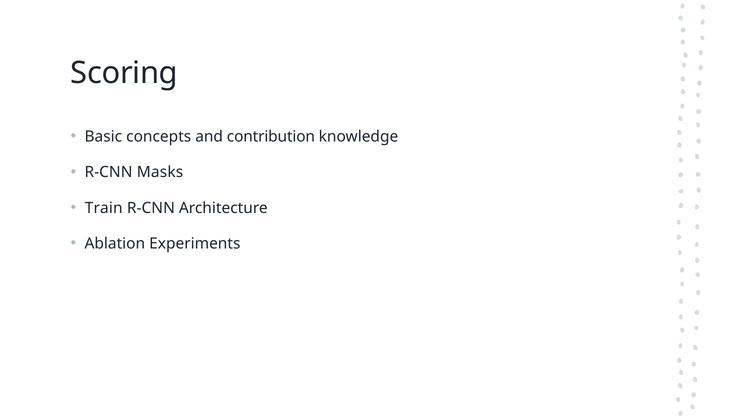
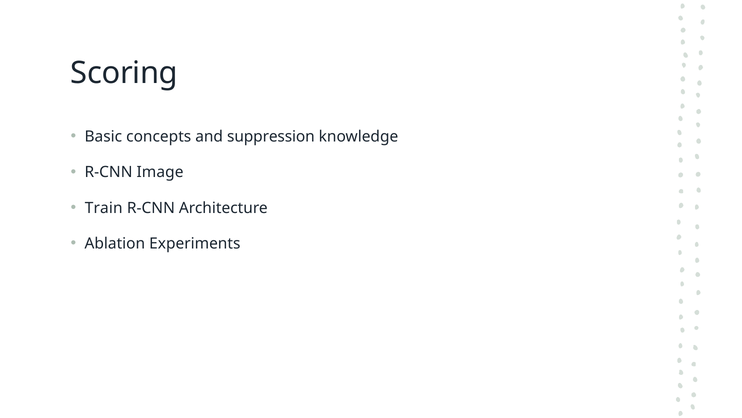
contribution: contribution -> suppression
Masks: Masks -> Image
